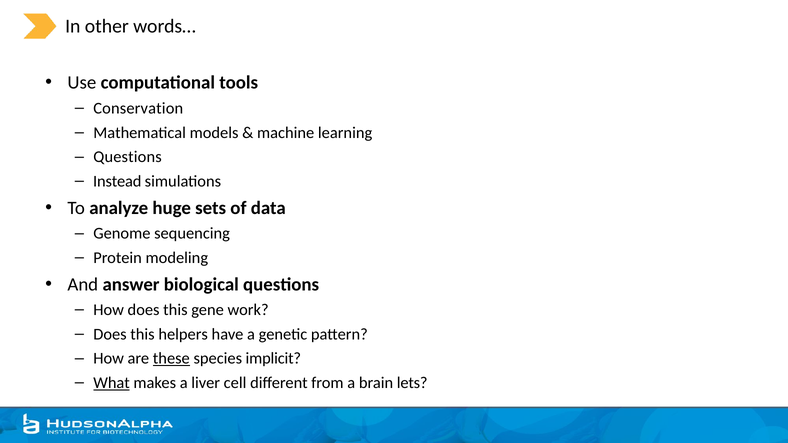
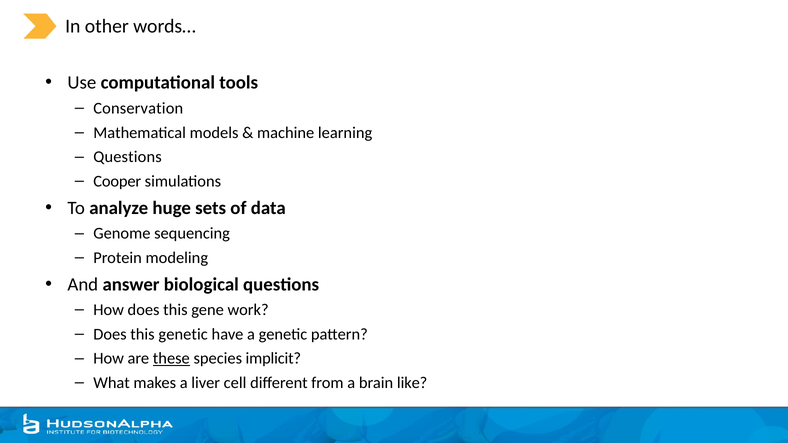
Instead: Instead -> Cooper
this helpers: helpers -> genetic
What underline: present -> none
lets: lets -> like
